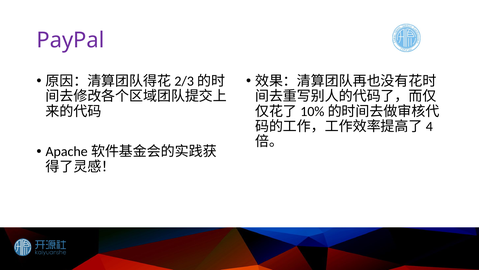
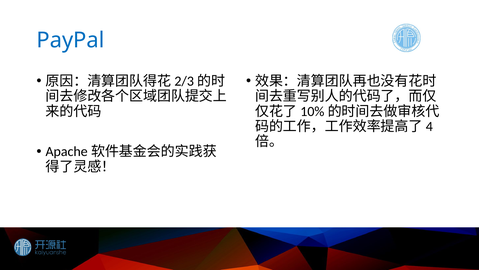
PayPal colour: purple -> blue
